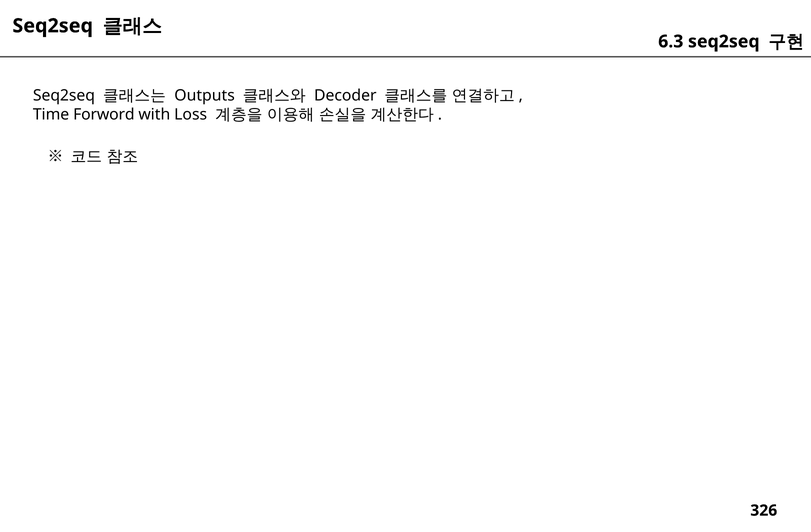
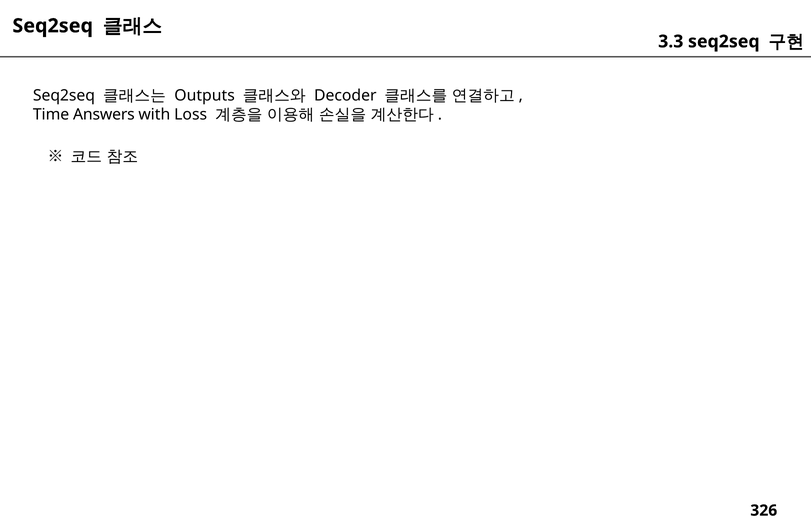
6.3: 6.3 -> 3.3
Forword: Forword -> Answers
